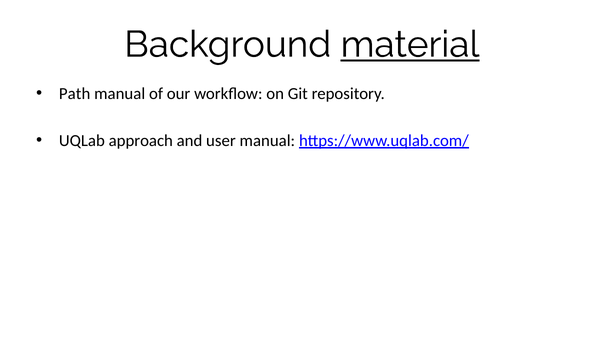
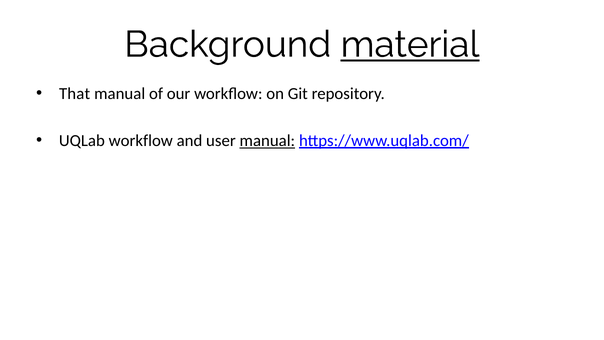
Path: Path -> That
UQLab approach: approach -> workflow
manual at (267, 141) underline: none -> present
